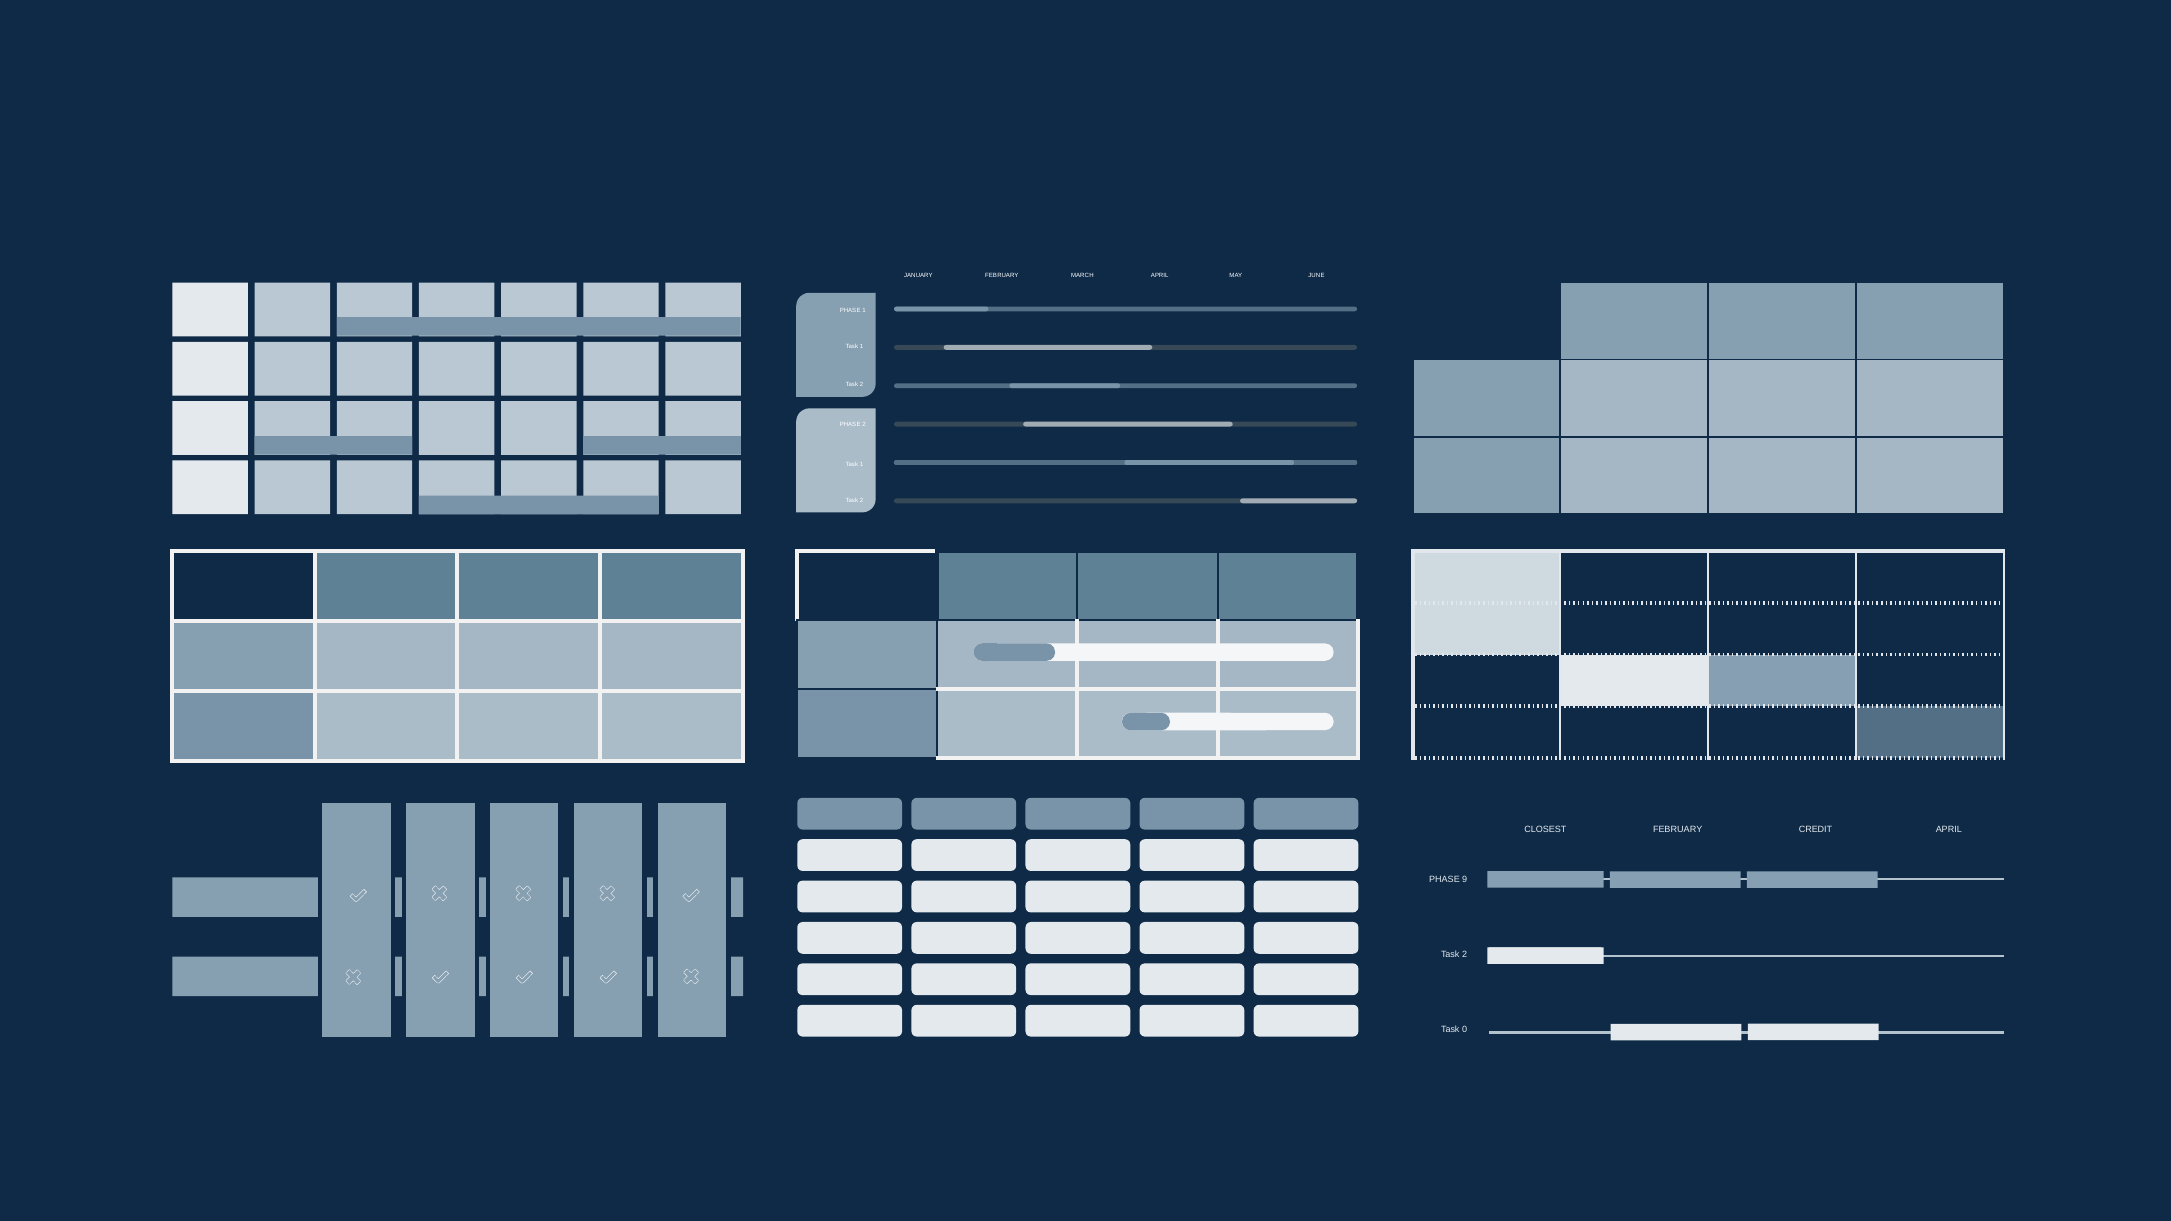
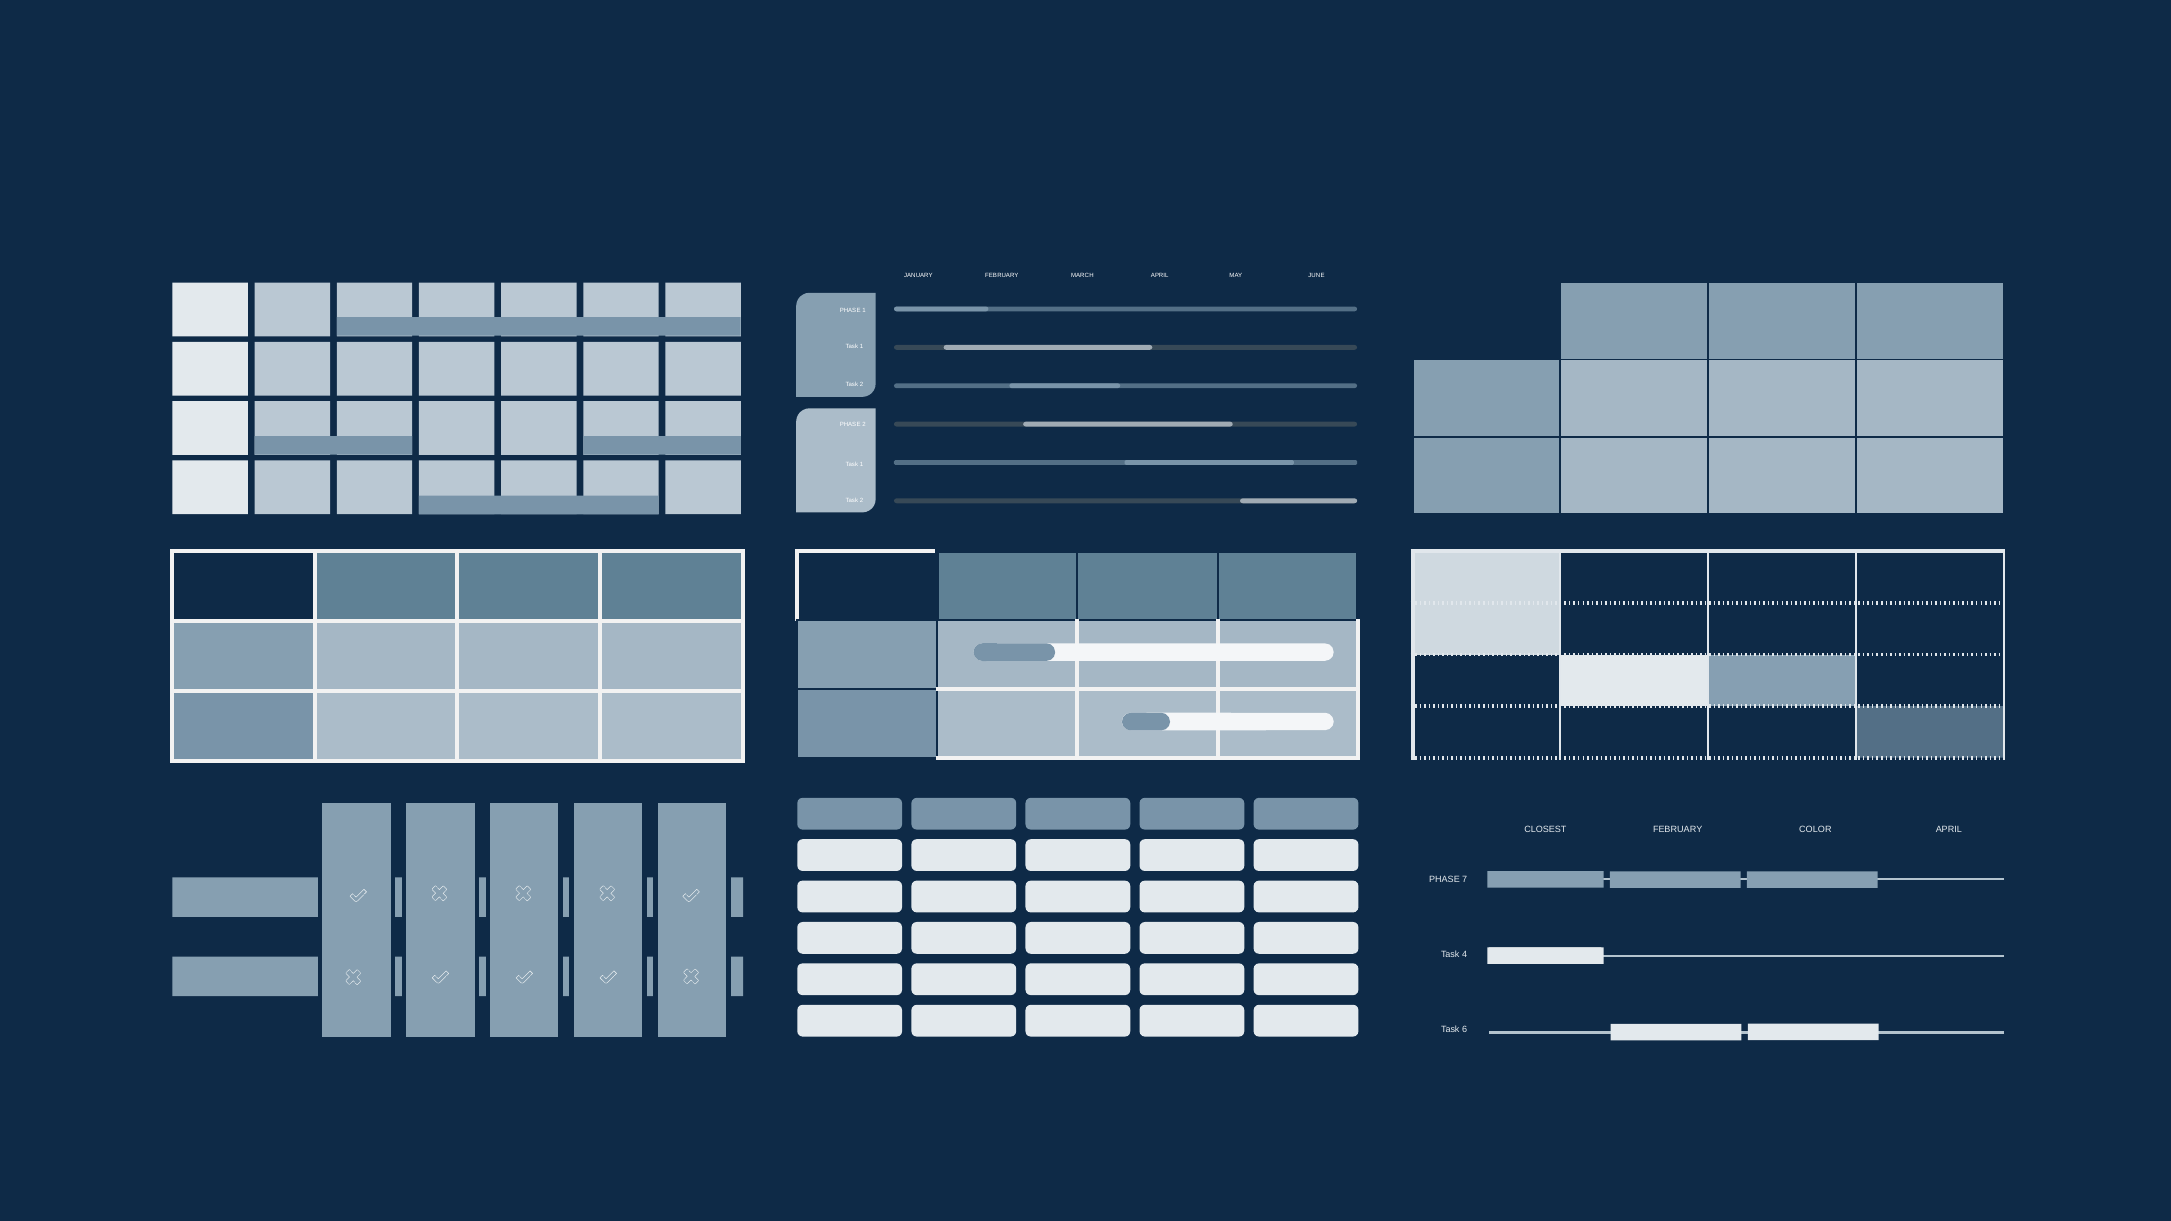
CREDIT: CREDIT -> COLOR
9: 9 -> 7
2 at (1465, 955): 2 -> 4
0: 0 -> 6
